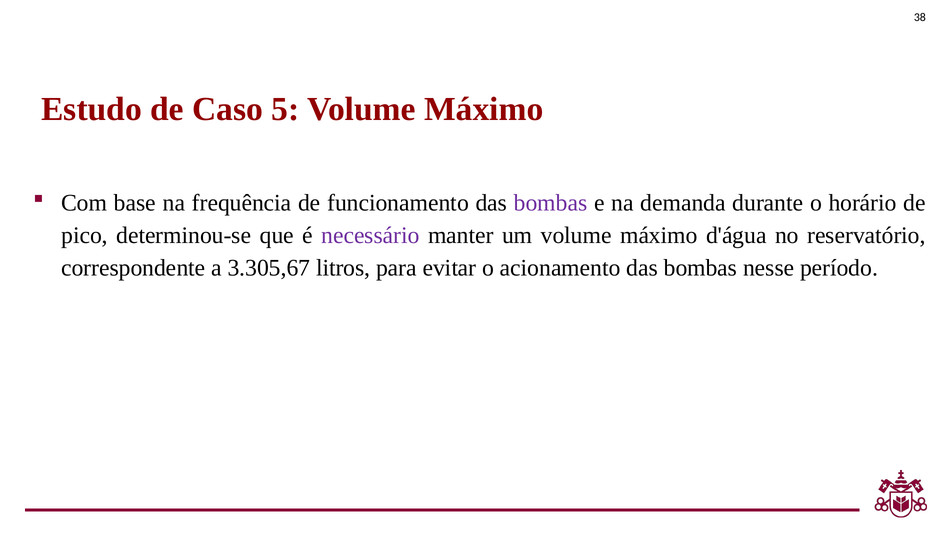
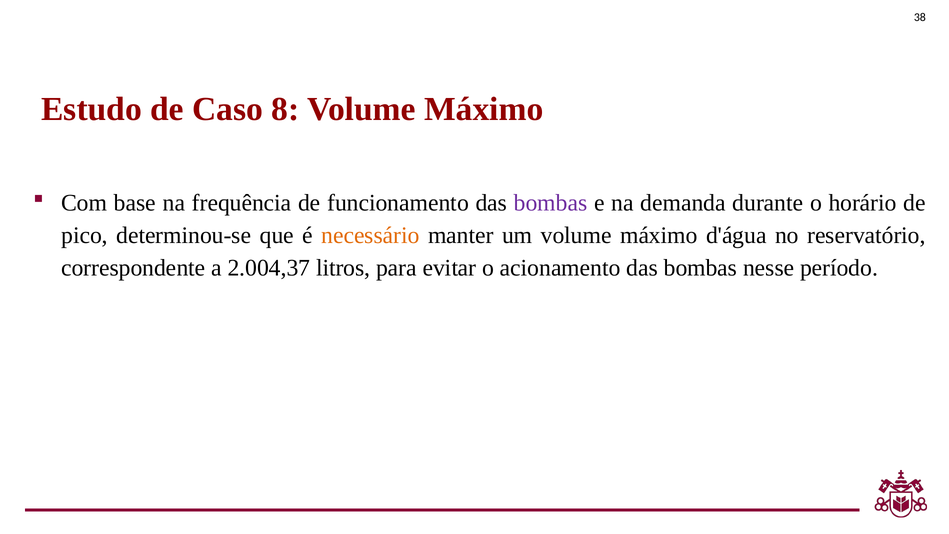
5: 5 -> 8
necessário colour: purple -> orange
3.305,67: 3.305,67 -> 2.004,37
